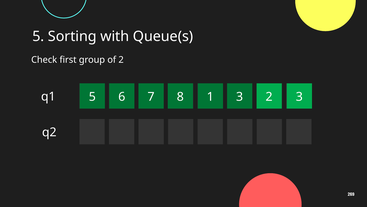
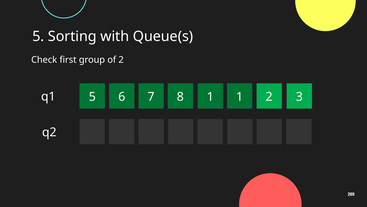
1 3: 3 -> 1
